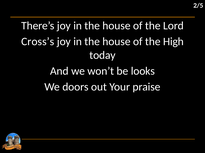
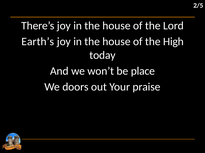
Cross’s: Cross’s -> Earth’s
looks: looks -> place
